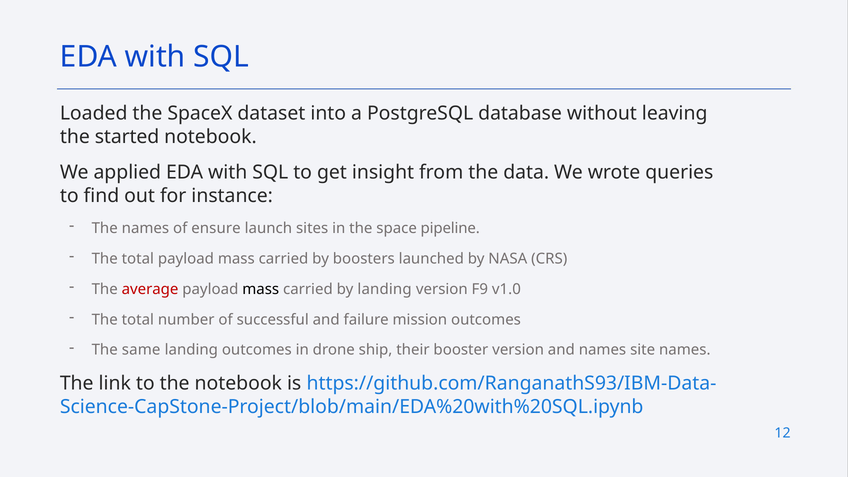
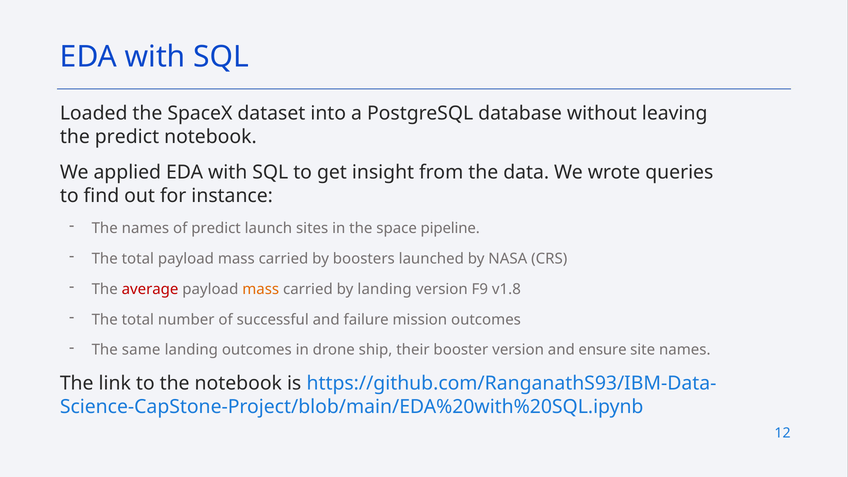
the started: started -> predict
of ensure: ensure -> predict
mass at (261, 289) colour: black -> orange
v1.0: v1.0 -> v1.8
and names: names -> ensure
